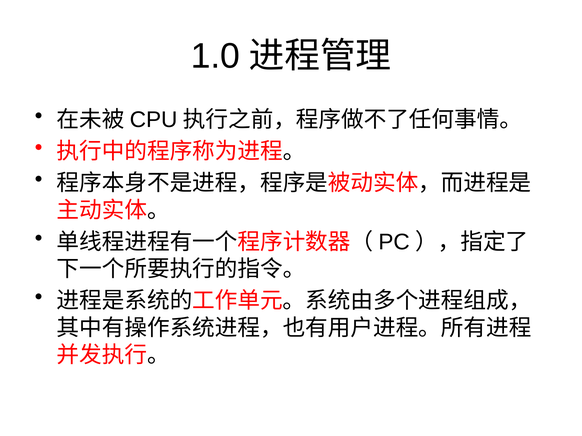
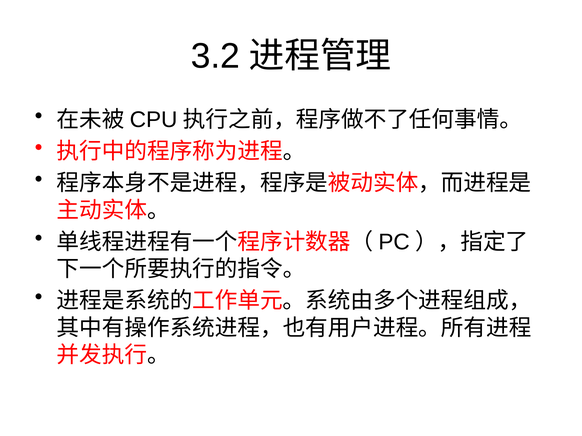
1.0: 1.0 -> 3.2
